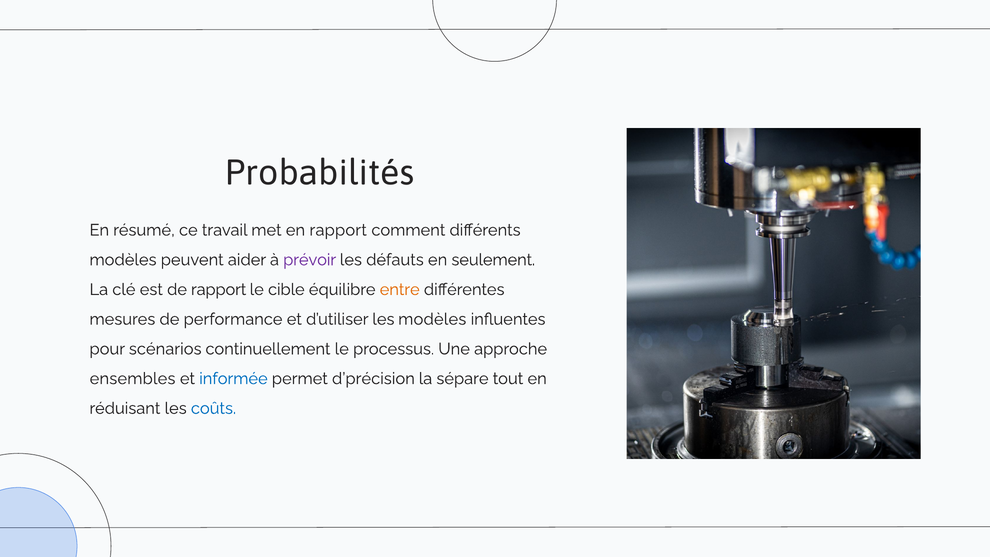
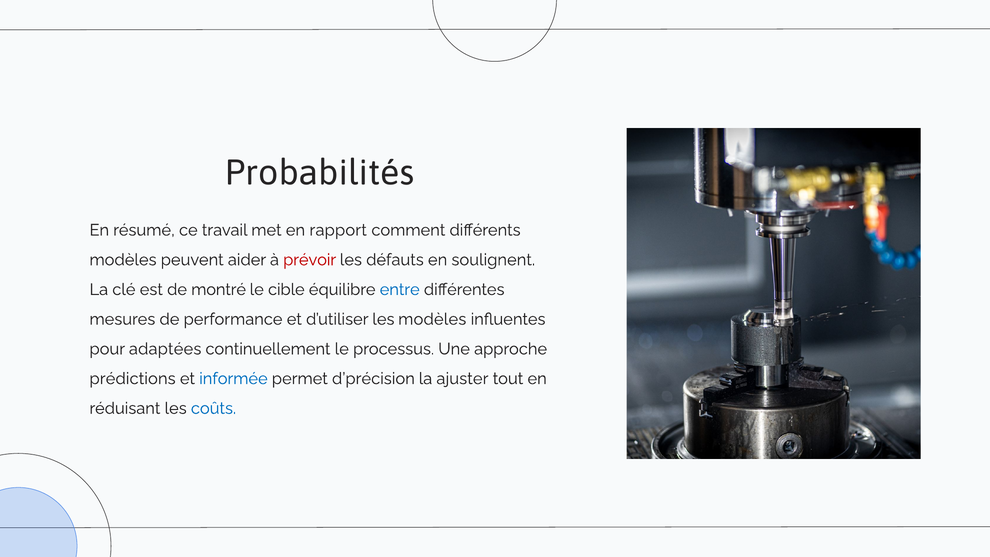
prévoir colour: purple -> red
seulement: seulement -> soulignent
de rapport: rapport -> montré
entre colour: orange -> blue
scénarios: scénarios -> adaptées
ensembles: ensembles -> prédictions
sépare: sépare -> ajuster
